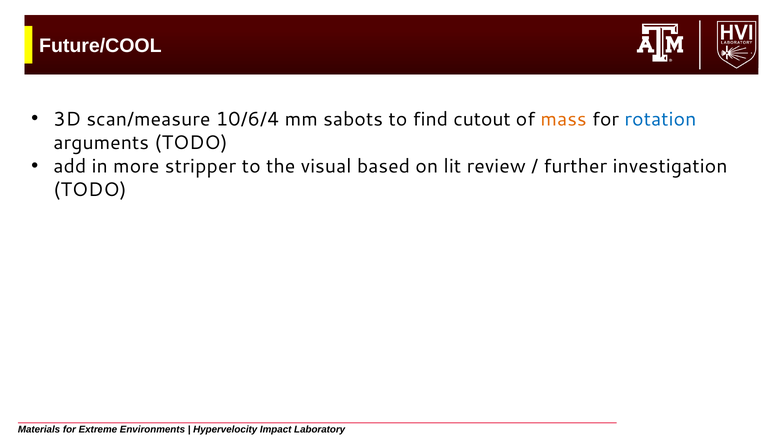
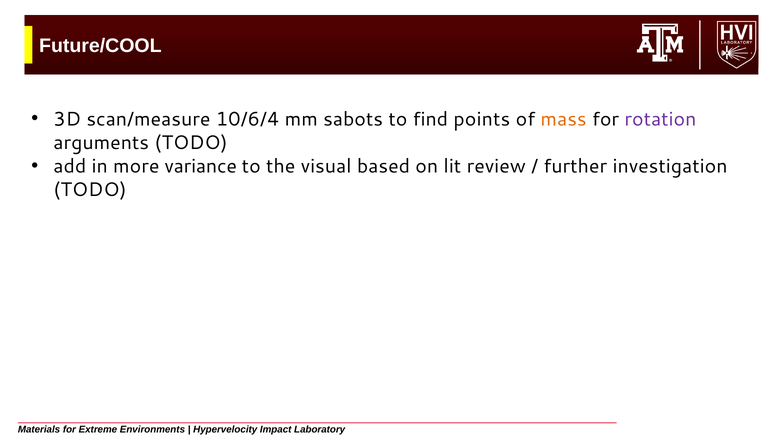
cutout: cutout -> points
rotation colour: blue -> purple
stripper: stripper -> variance
